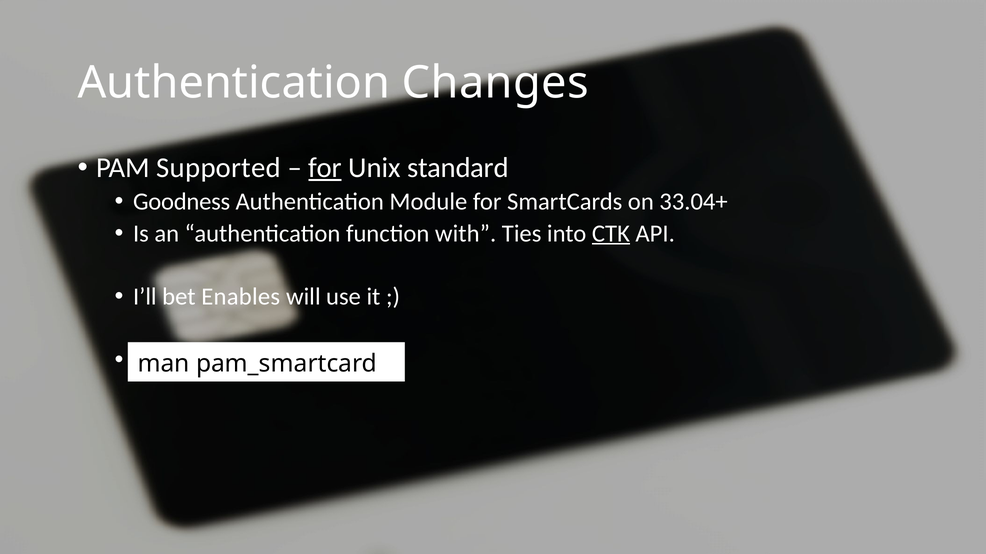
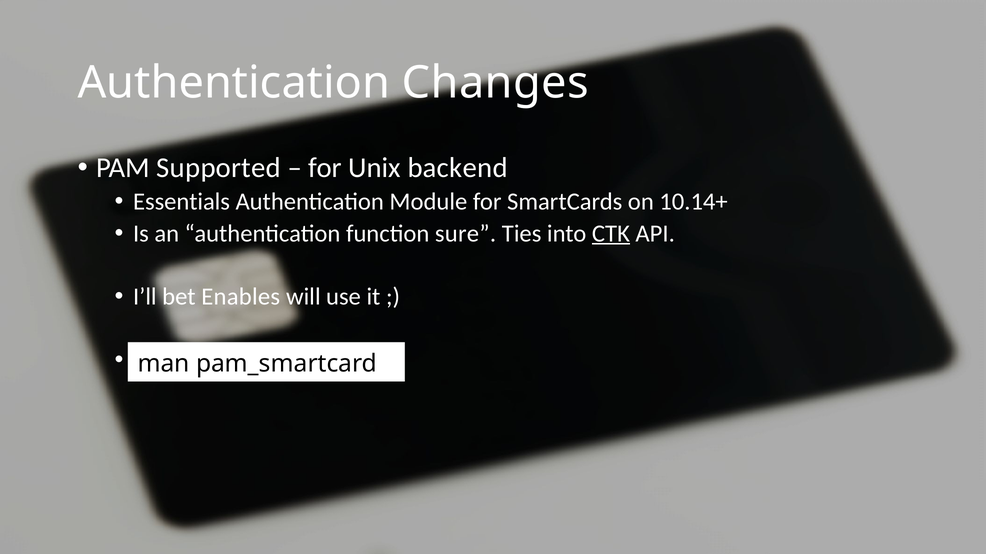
for at (325, 168) underline: present -> none
standard: standard -> backend
Goodness: Goodness -> Essentials
33.04+: 33.04+ -> 10.14+
with: with -> sure
